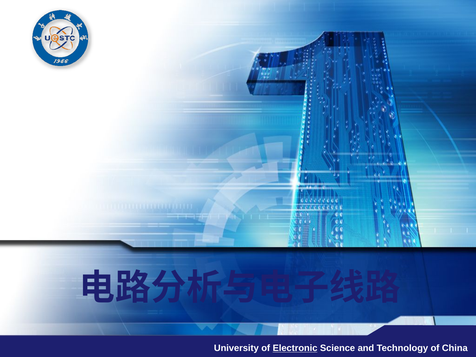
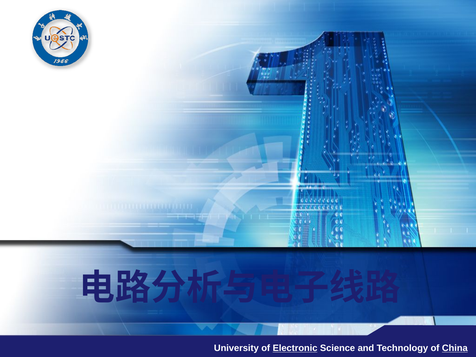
China underline: none -> present
